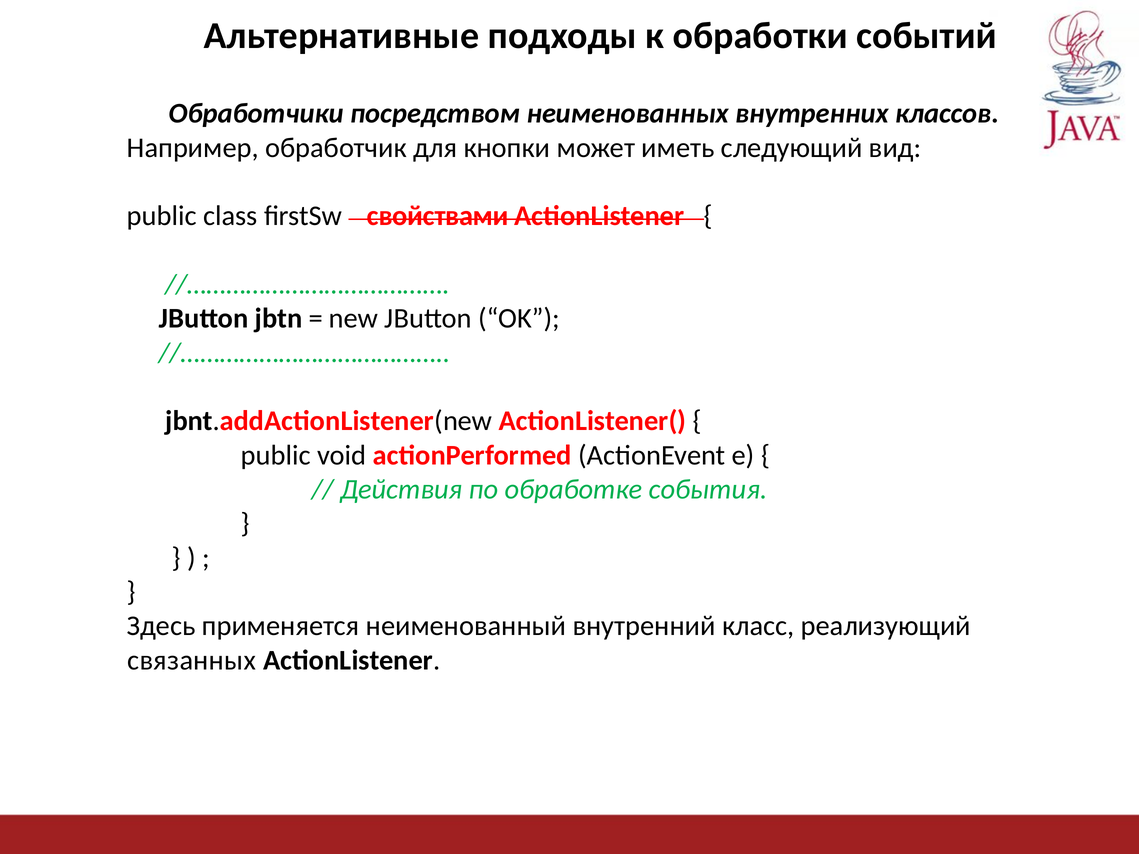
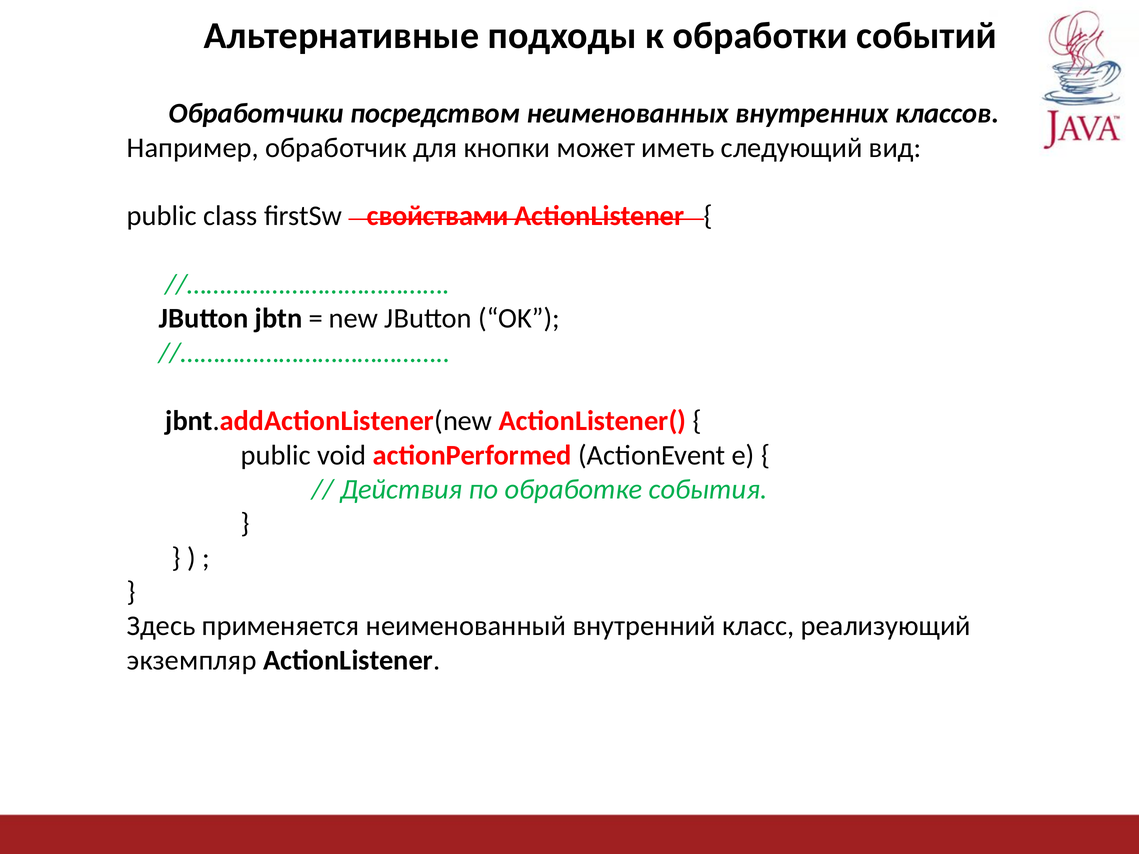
связанных: связанных -> экземпляр
